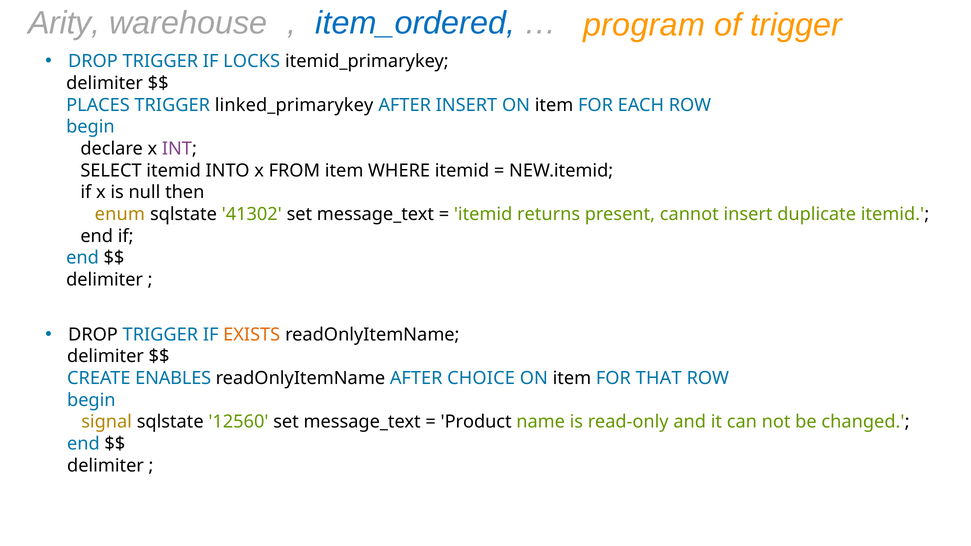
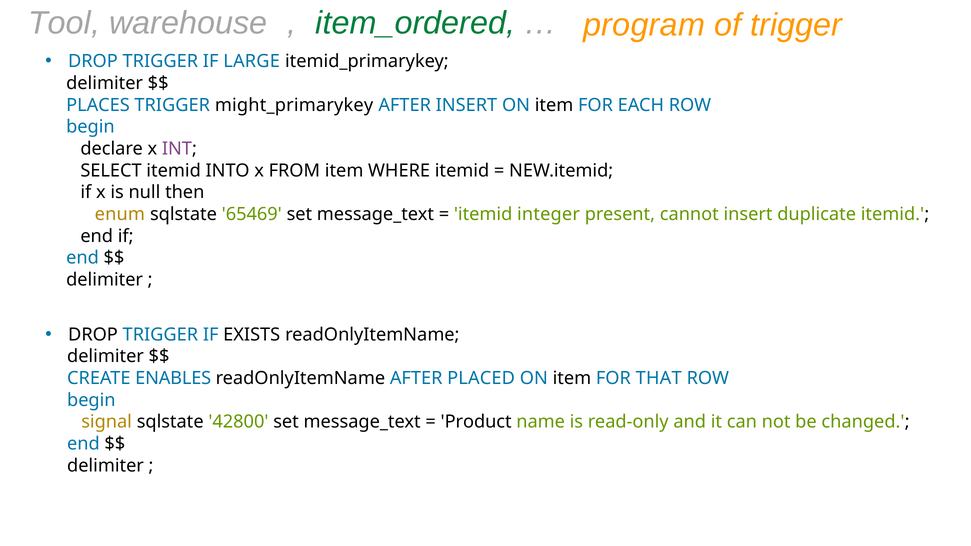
Arity: Arity -> Tool
item_ordered colour: blue -> green
LOCKS: LOCKS -> LARGE
linked_primarykey: linked_primarykey -> might_primarykey
41302: 41302 -> 65469
returns: returns -> integer
EXISTS colour: orange -> black
CHOICE: CHOICE -> PLACED
12560: 12560 -> 42800
